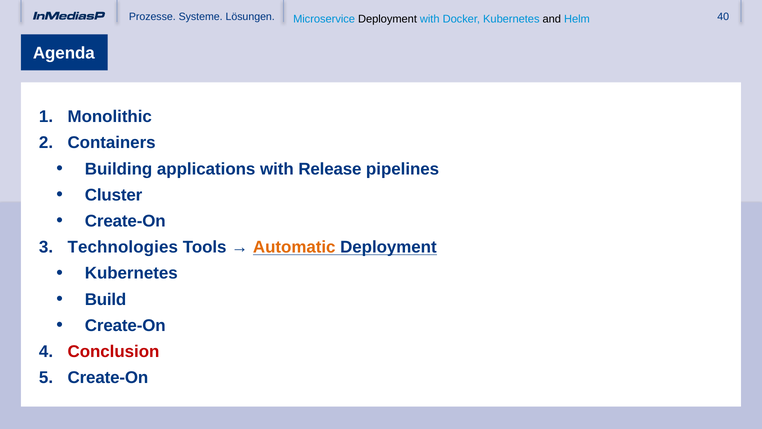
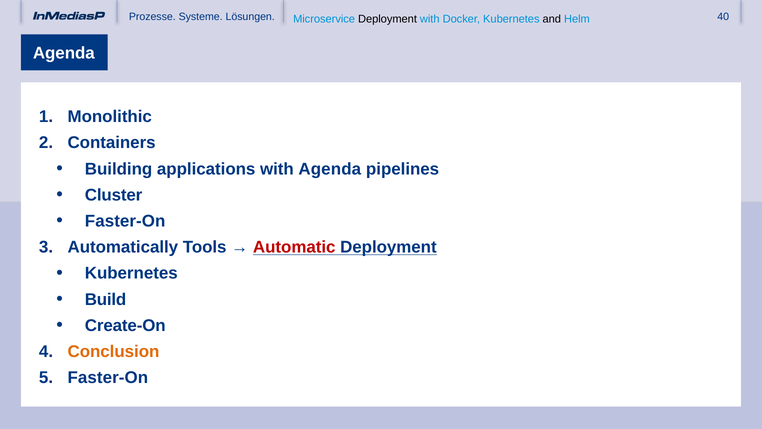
with Release: Release -> Agenda
Create-On at (125, 221): Create-On -> Faster-On
Technologies: Technologies -> Automatically
Automatic colour: orange -> red
Conclusion colour: red -> orange
Create-On at (108, 377): Create-On -> Faster-On
